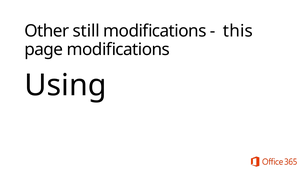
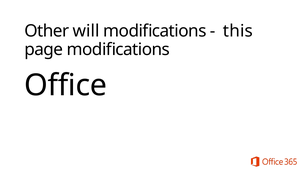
still: still -> will
Using: Using -> Office
